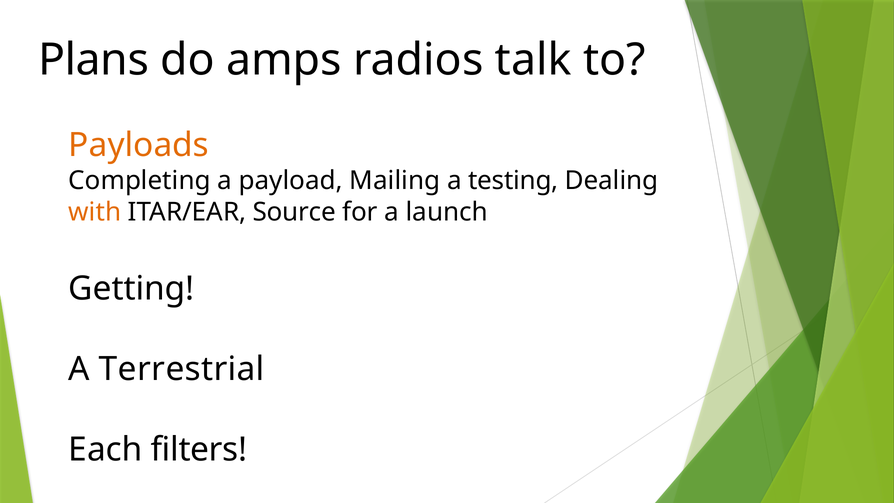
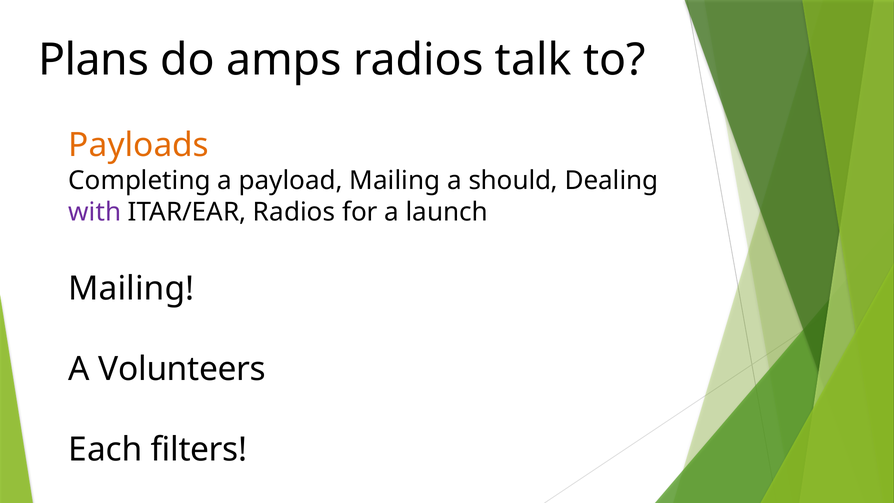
testing: testing -> should
with colour: orange -> purple
ITAR/EAR Source: Source -> Radios
Getting at (131, 288): Getting -> Mailing
Terrestrial: Terrestrial -> Volunteers
